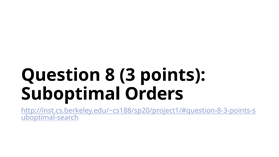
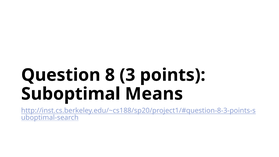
Orders: Orders -> Means
